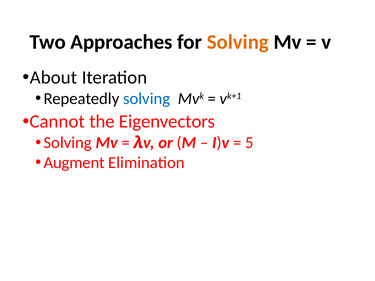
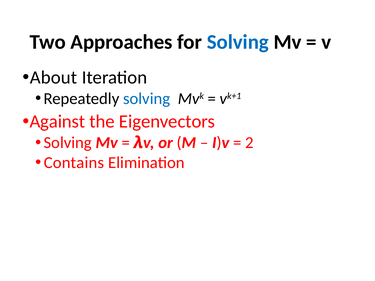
Solving at (238, 42) colour: orange -> blue
Cannot: Cannot -> Against
5: 5 -> 2
Augment: Augment -> Contains
